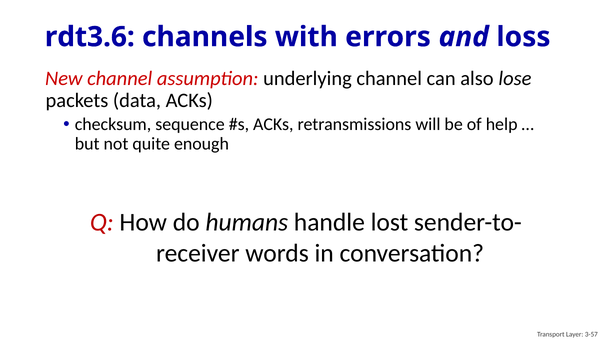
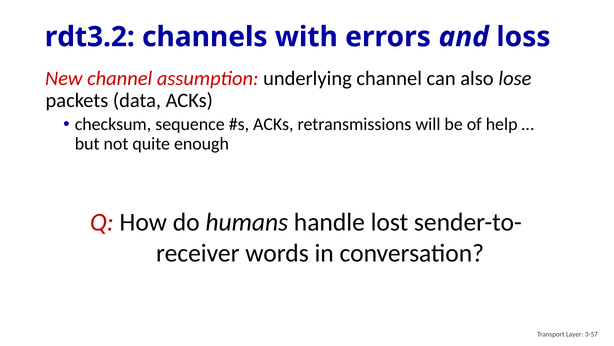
rdt3.6: rdt3.6 -> rdt3.2
